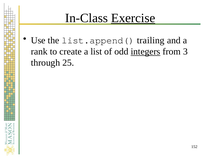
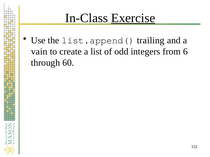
rank: rank -> vain
integers underline: present -> none
3: 3 -> 6
25: 25 -> 60
